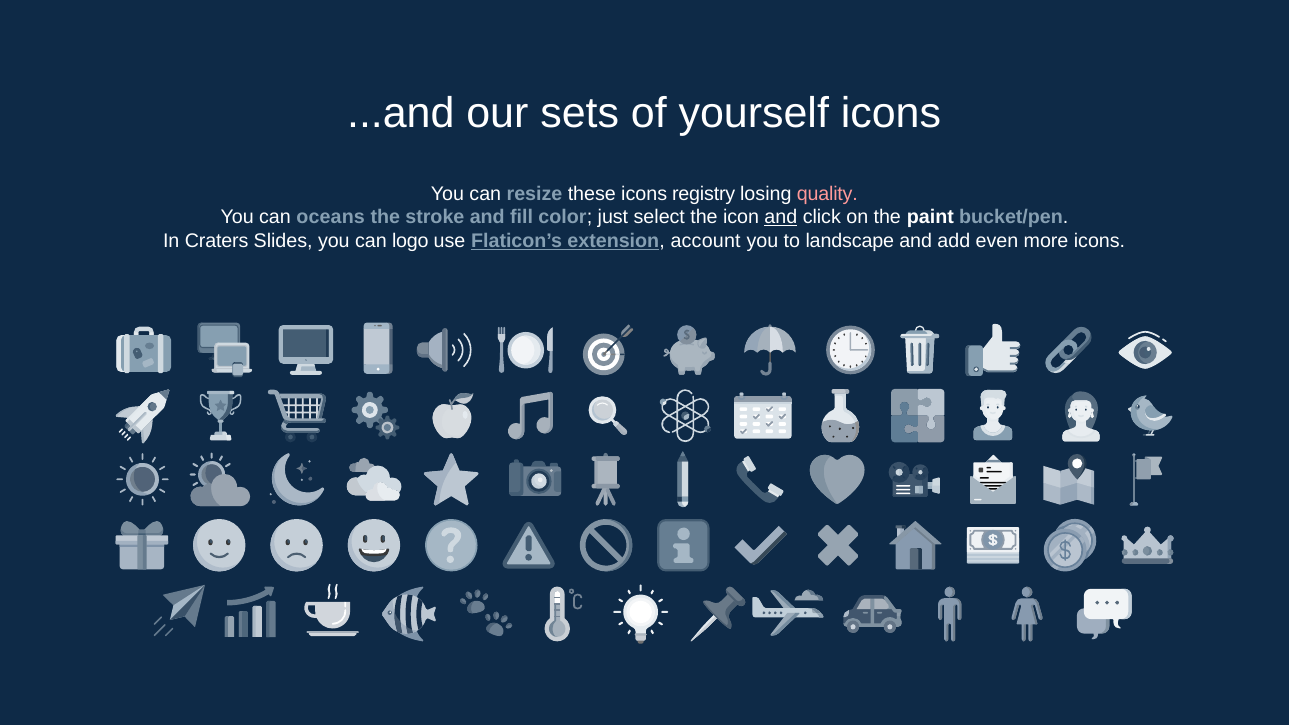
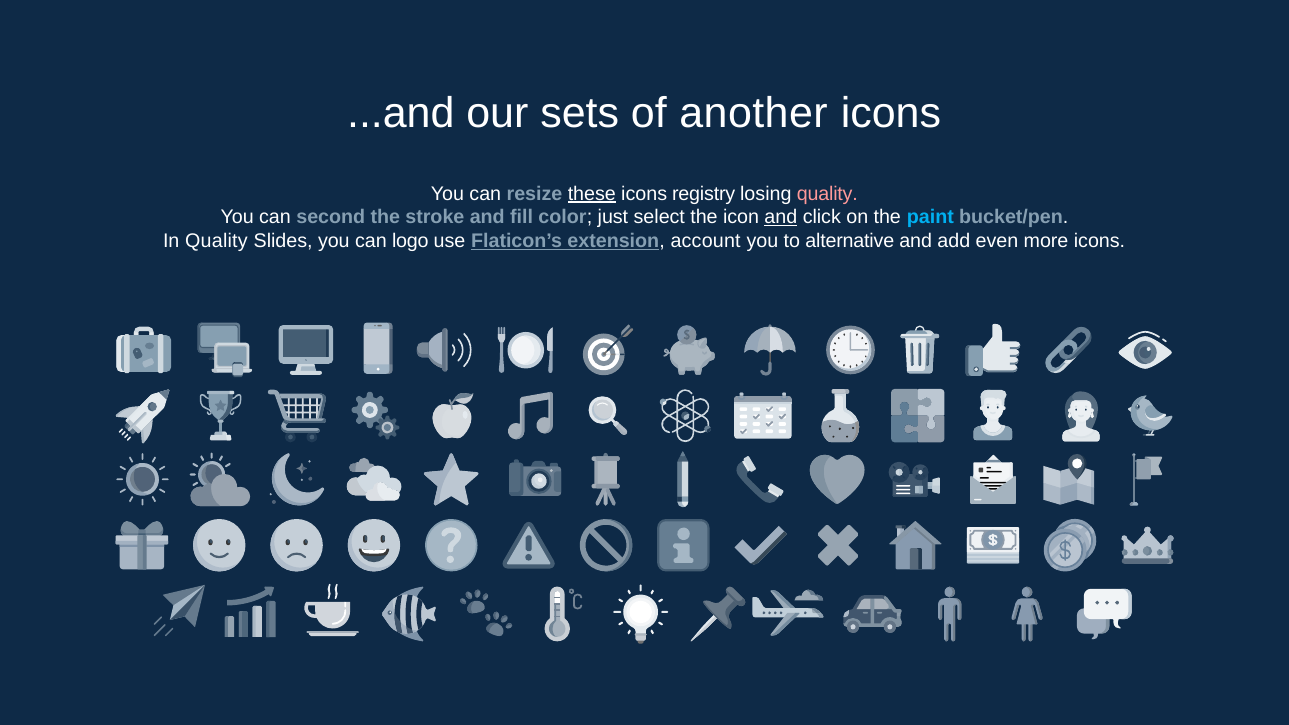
yourself: yourself -> another
these underline: none -> present
oceans: oceans -> second
paint colour: white -> light blue
In Craters: Craters -> Quality
landscape: landscape -> alternative
